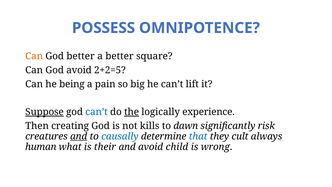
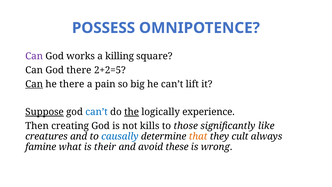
Can at (34, 56) colour: orange -> purple
God better: better -> works
a better: better -> killing
God avoid: avoid -> there
Can at (34, 84) underline: none -> present
he being: being -> there
dawn: dawn -> those
risk: risk -> like
and at (79, 136) underline: present -> none
that colour: blue -> orange
human: human -> famine
child: child -> these
